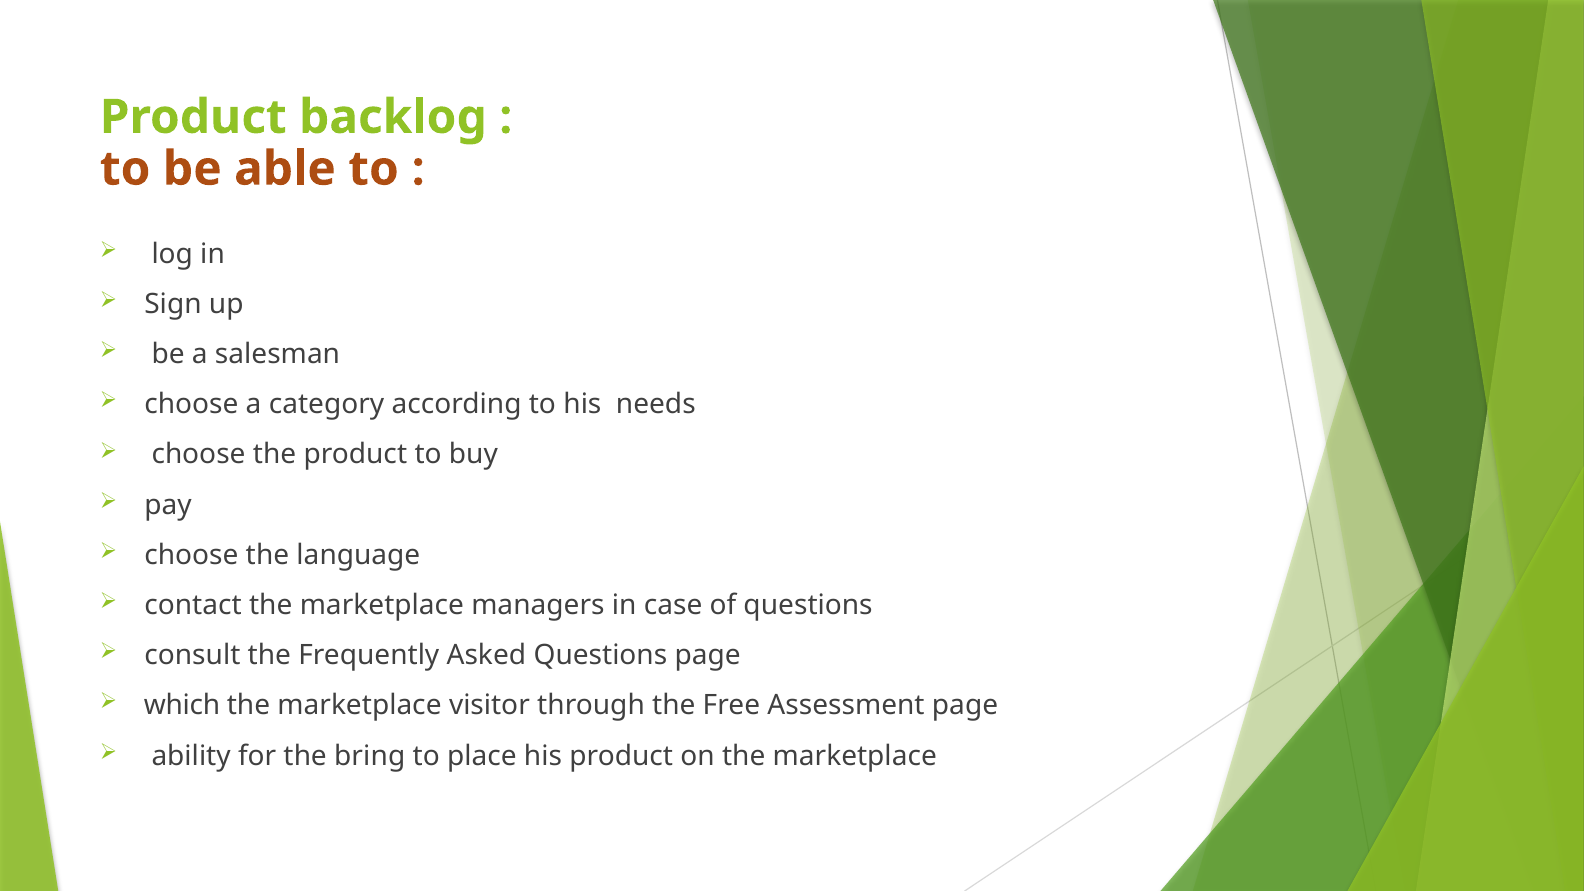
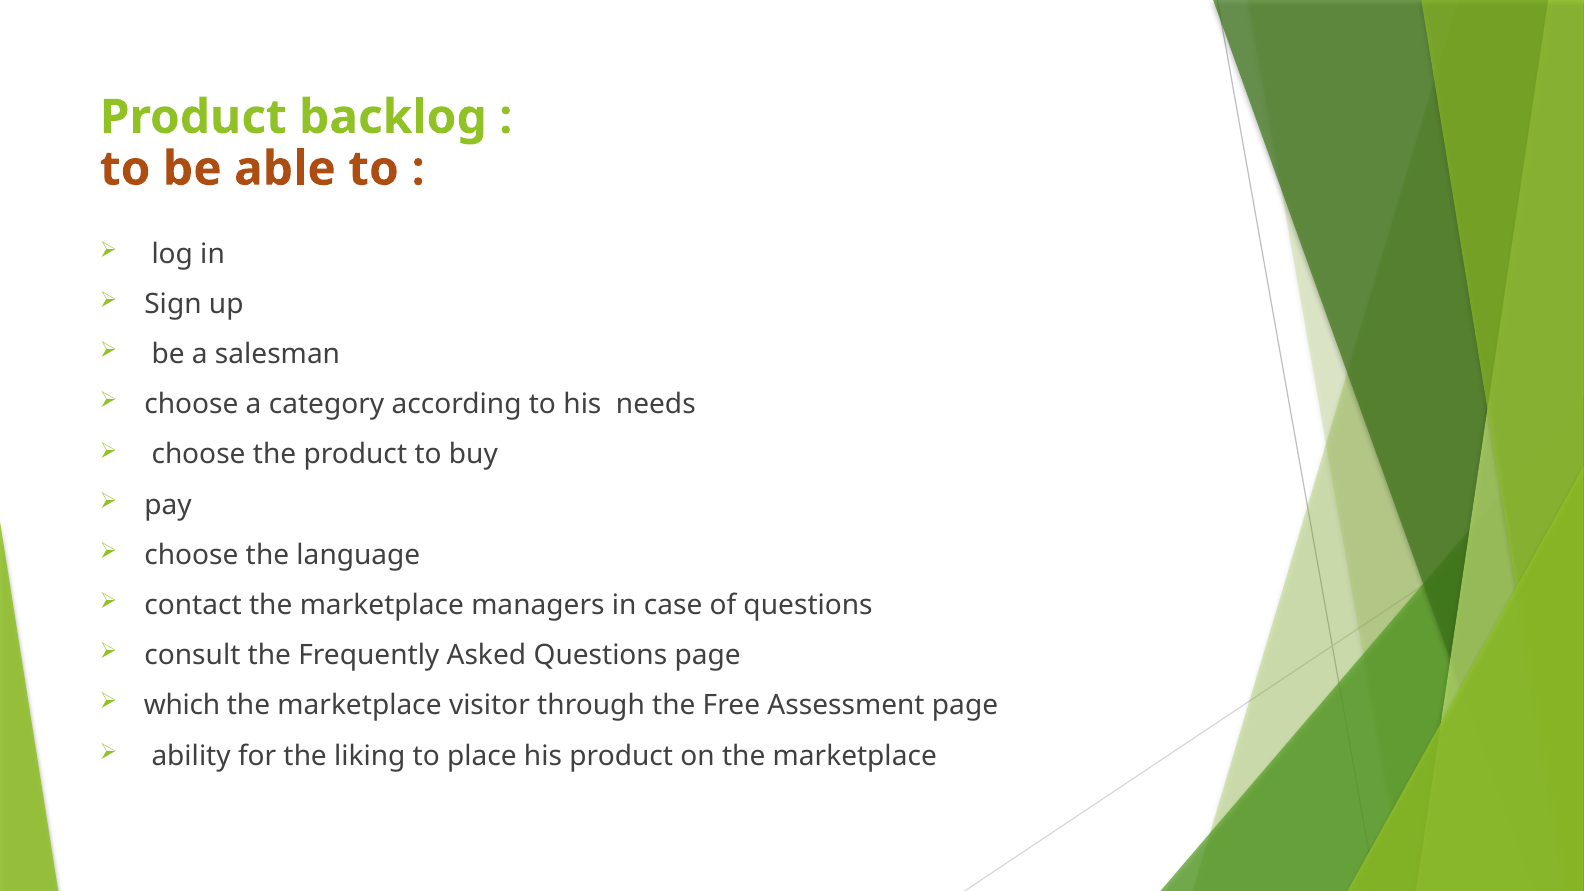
bring: bring -> liking
